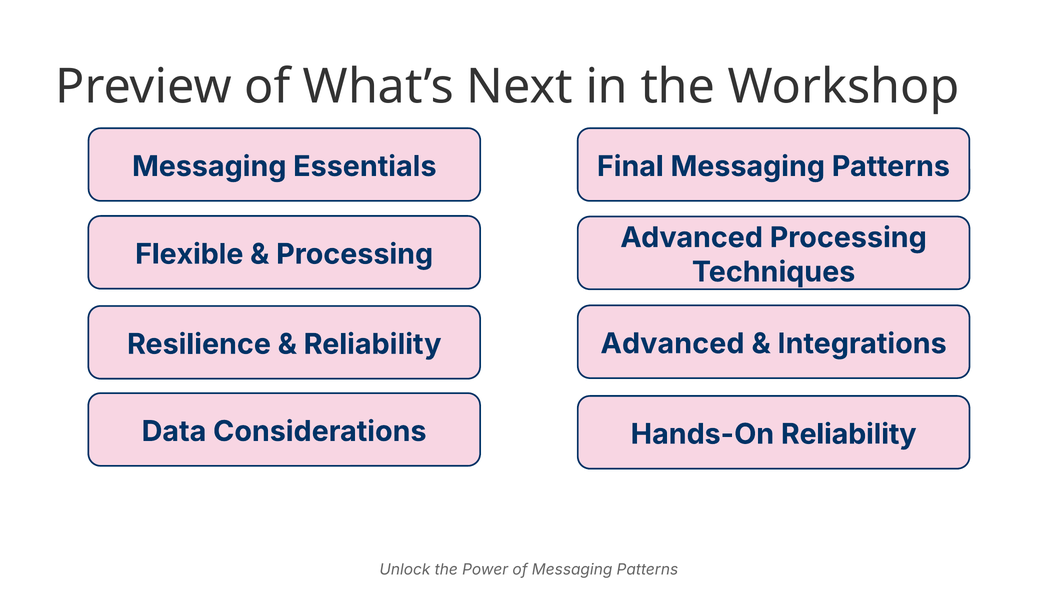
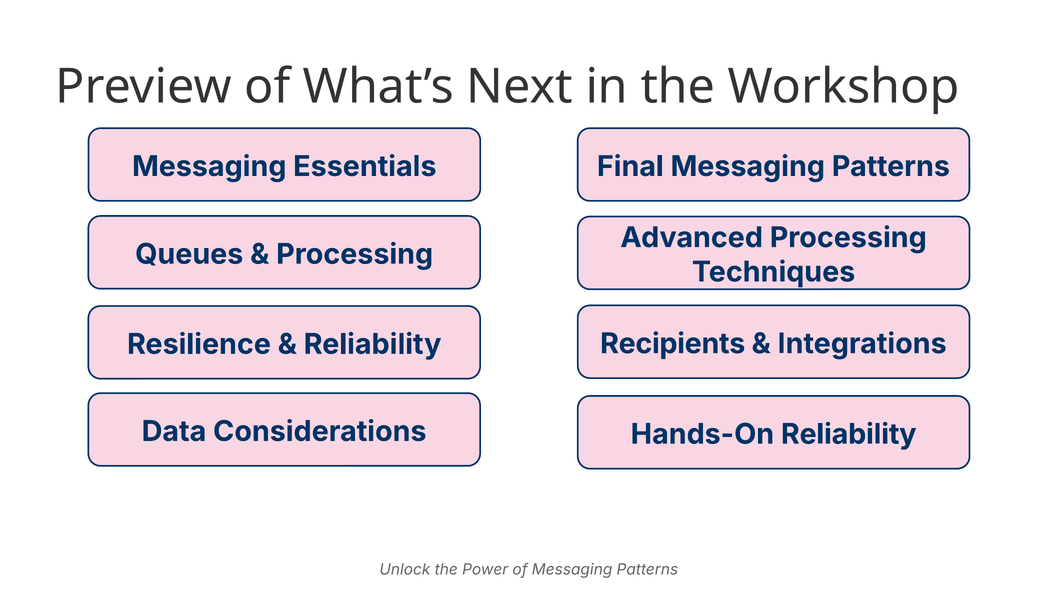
Flexible: Flexible -> Queues
Reliability Advanced: Advanced -> Recipients
